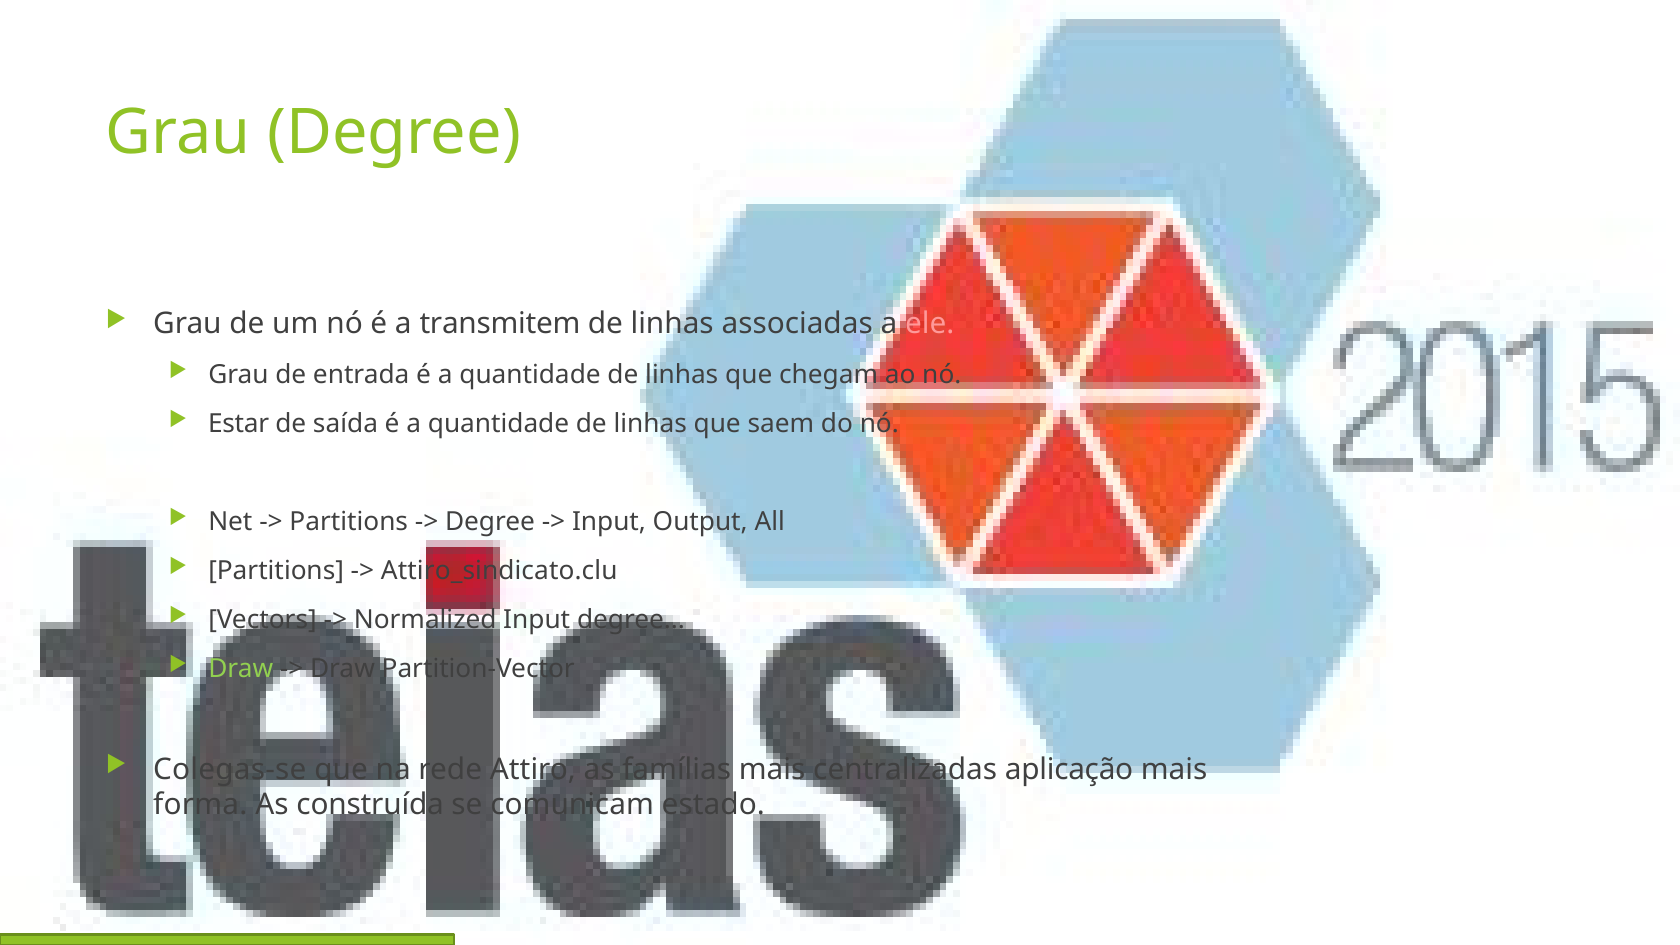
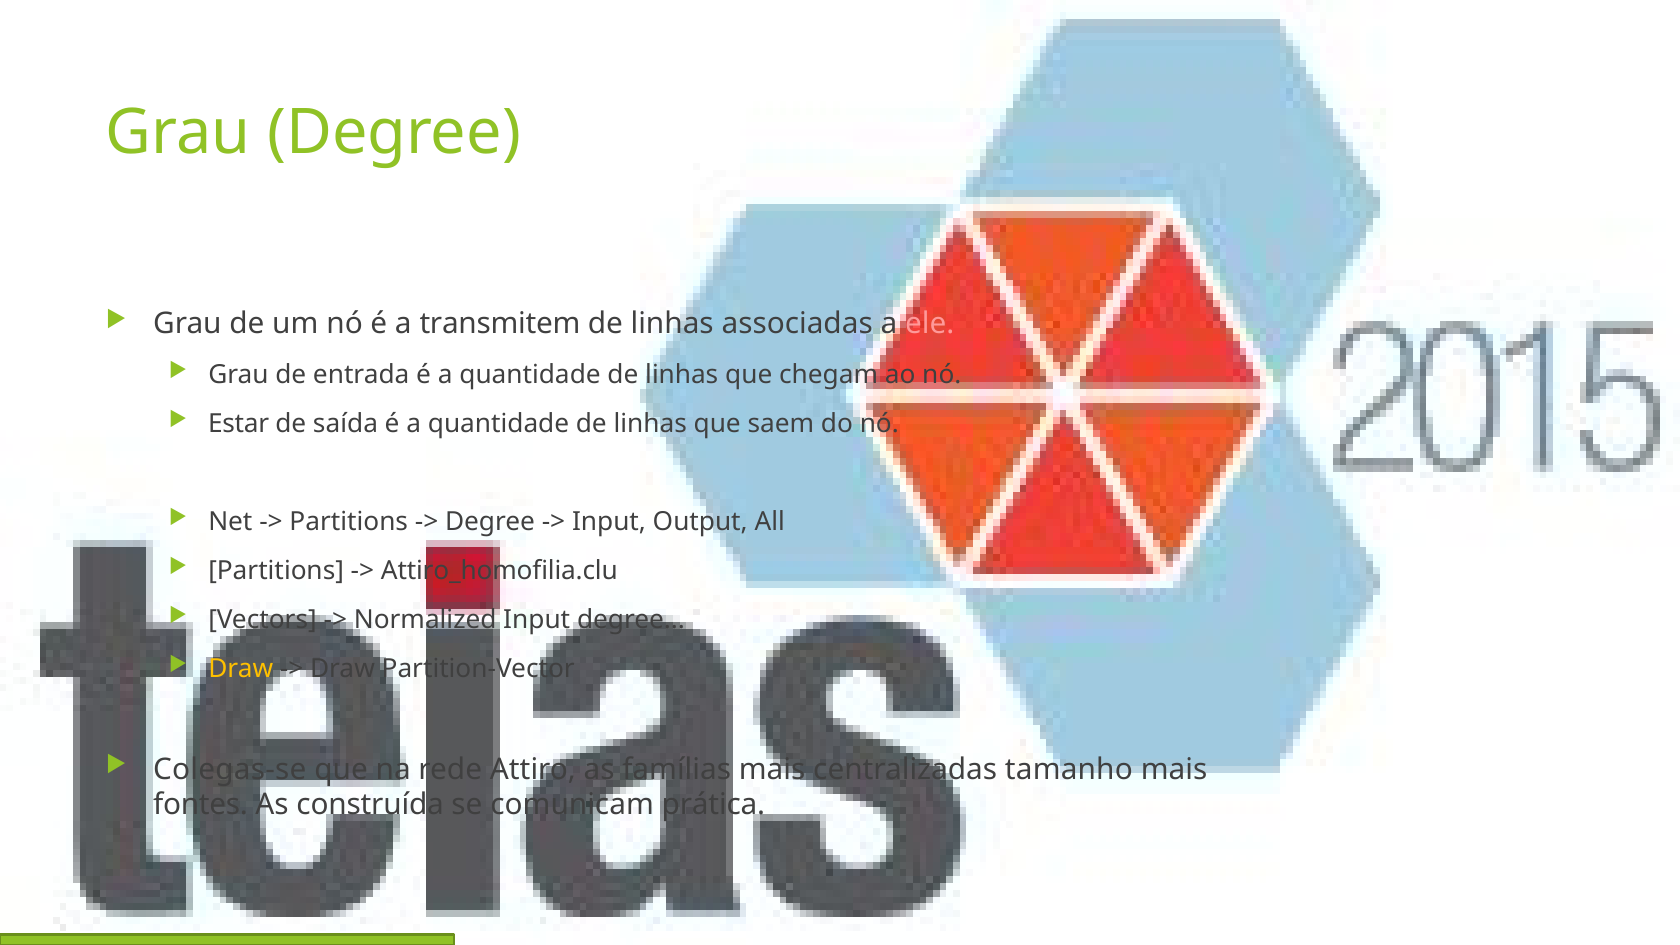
Attiro_sindicato.clu: Attiro_sindicato.clu -> Attiro_homofilia.clu
Draw at (241, 669) colour: light green -> yellow
aplicação: aplicação -> tamanho
forma: forma -> fontes
estado: estado -> prática
